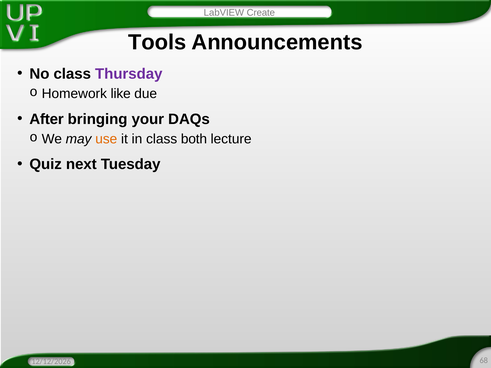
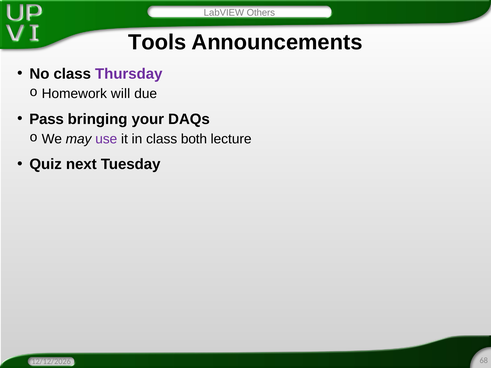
Create: Create -> Others
like: like -> will
After: After -> Pass
use colour: orange -> purple
